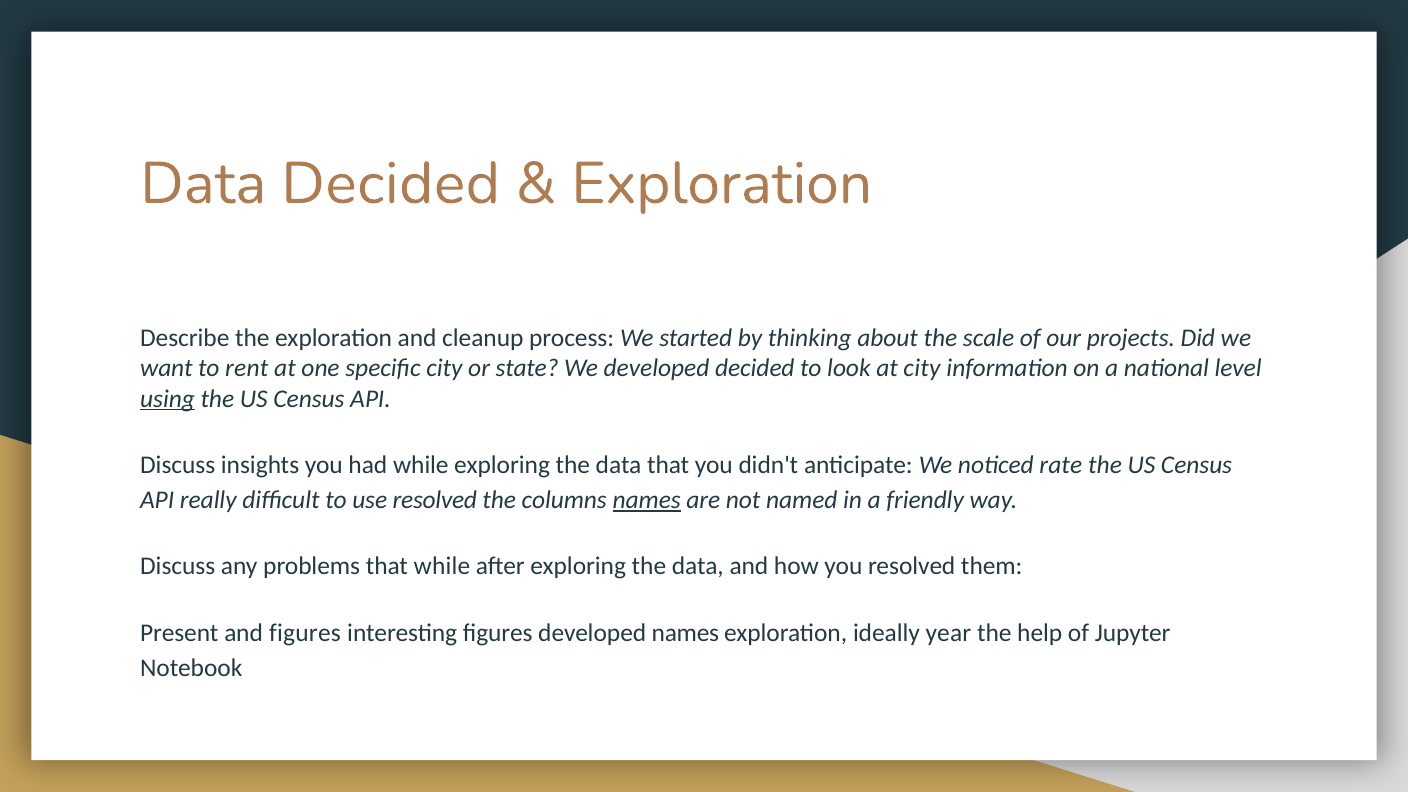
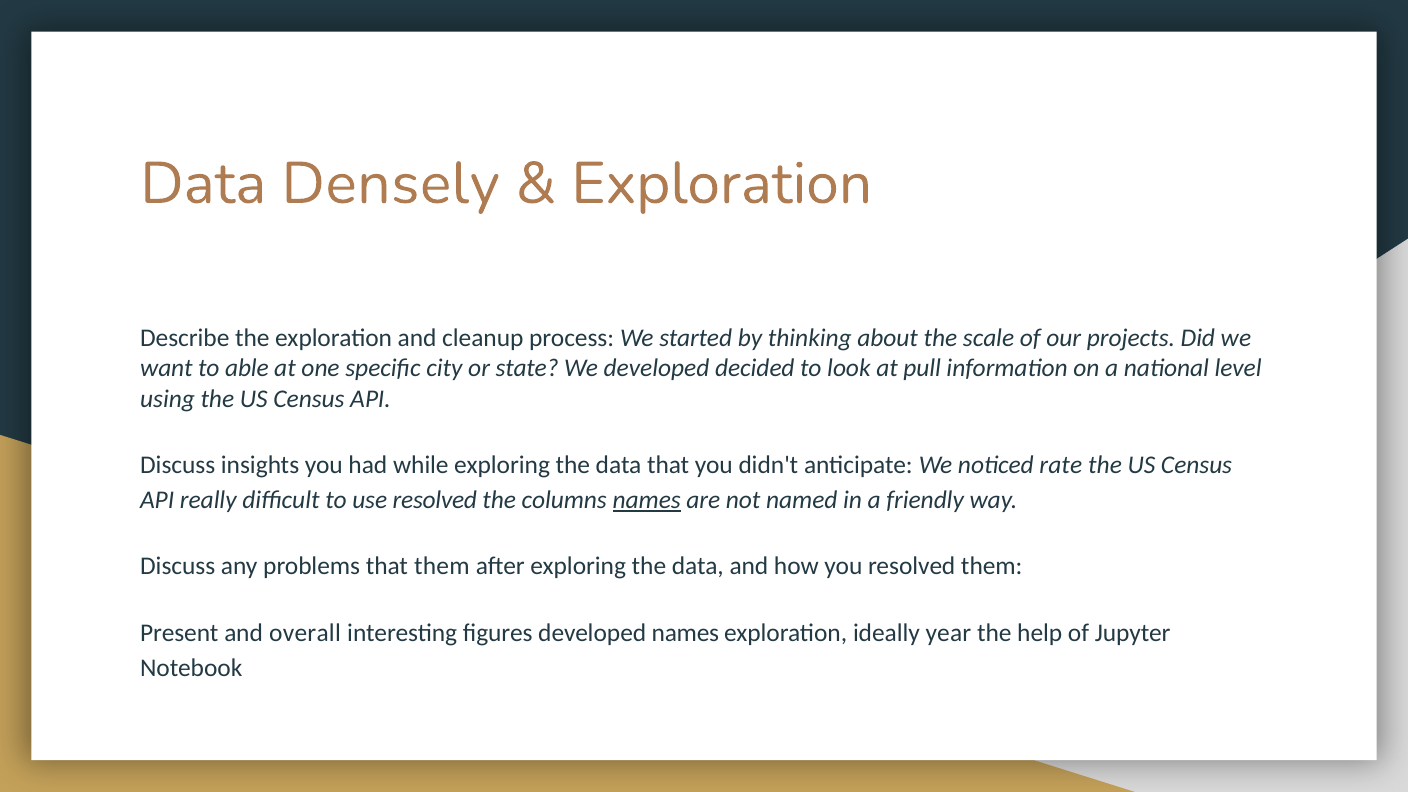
Data Decided: Decided -> Densely
rent: rent -> able
at city: city -> pull
using underline: present -> none
that while: while -> them
and figures: figures -> overall
